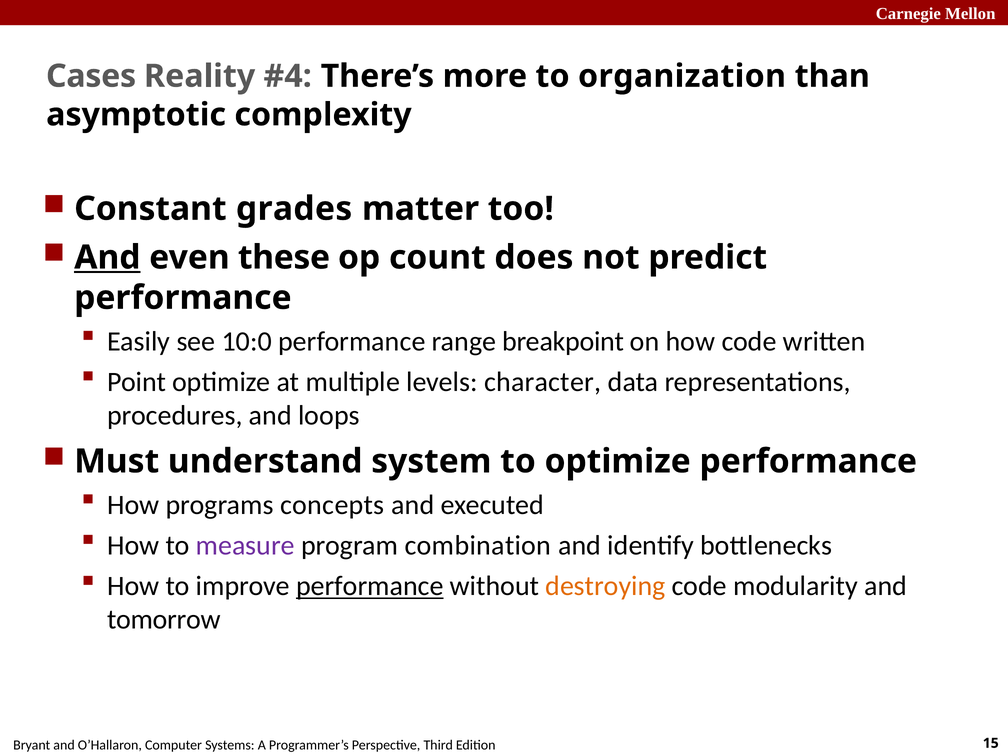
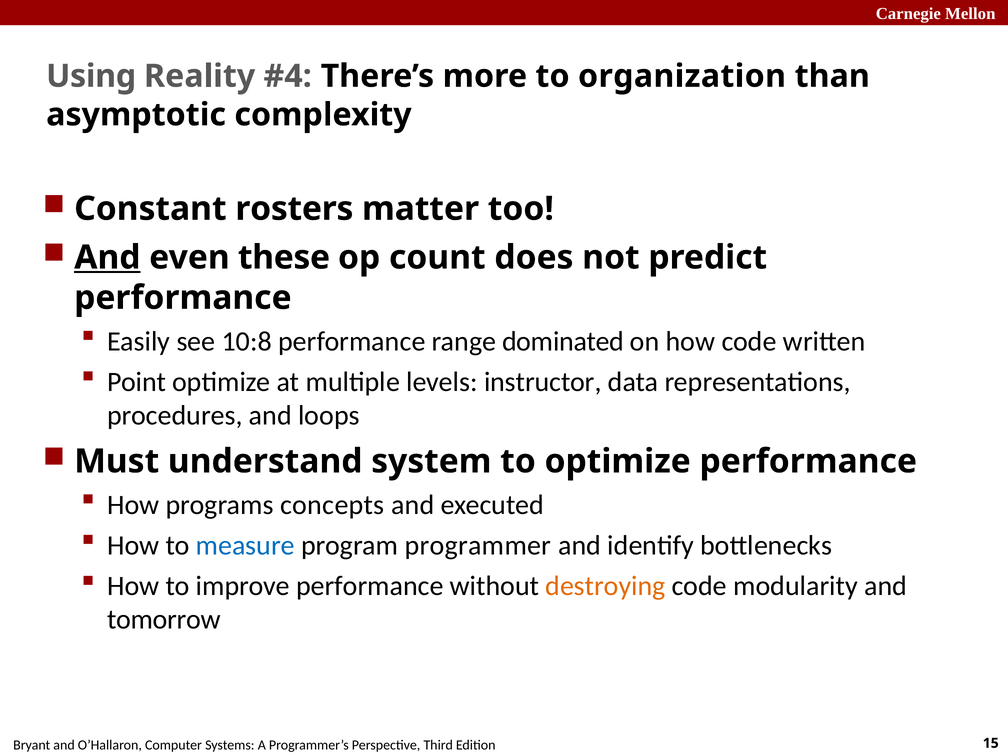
Cases: Cases -> Using
grades: grades -> rosters
10:0: 10:0 -> 10:8
breakpoint: breakpoint -> dominated
character: character -> instructor
measure colour: purple -> blue
combination: combination -> programmer
performance at (370, 586) underline: present -> none
